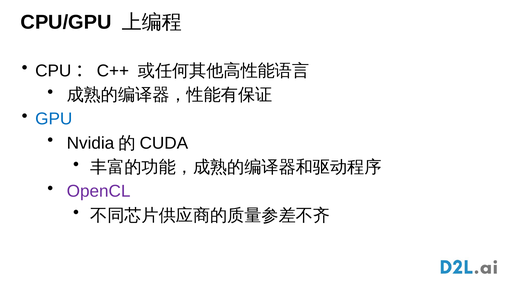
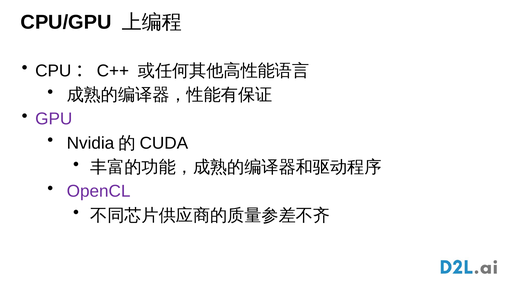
GPU colour: blue -> purple
